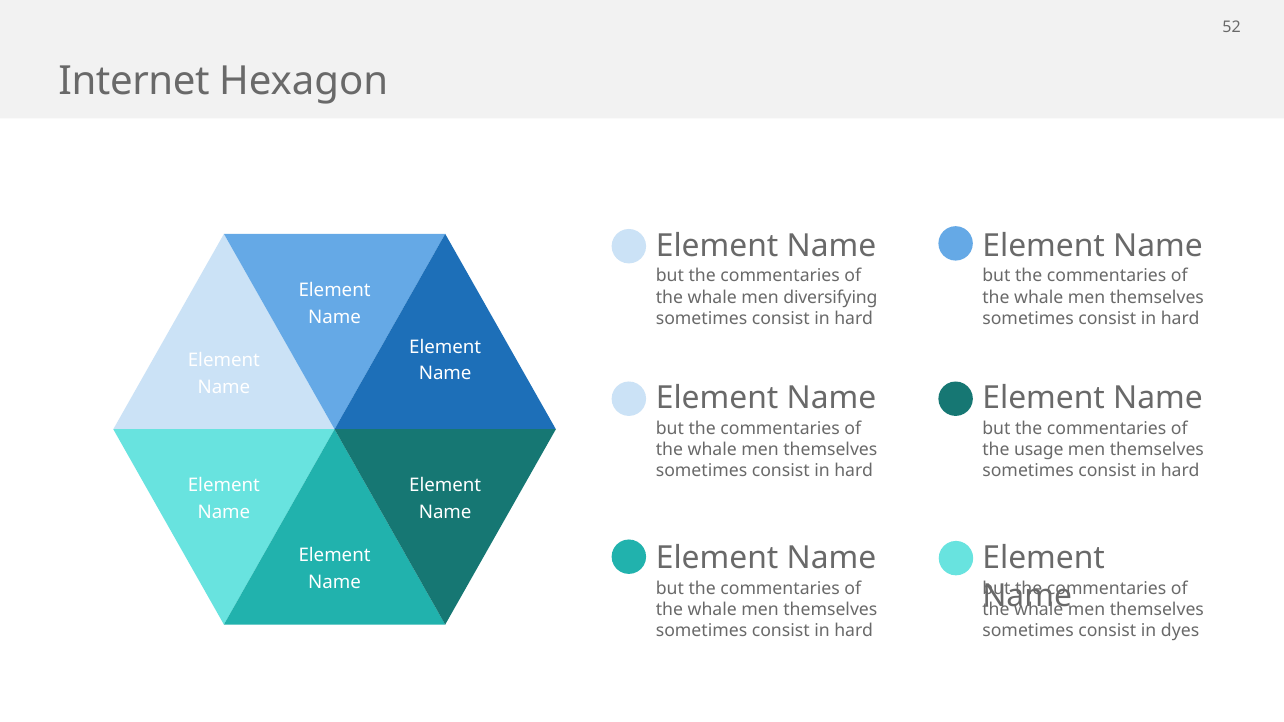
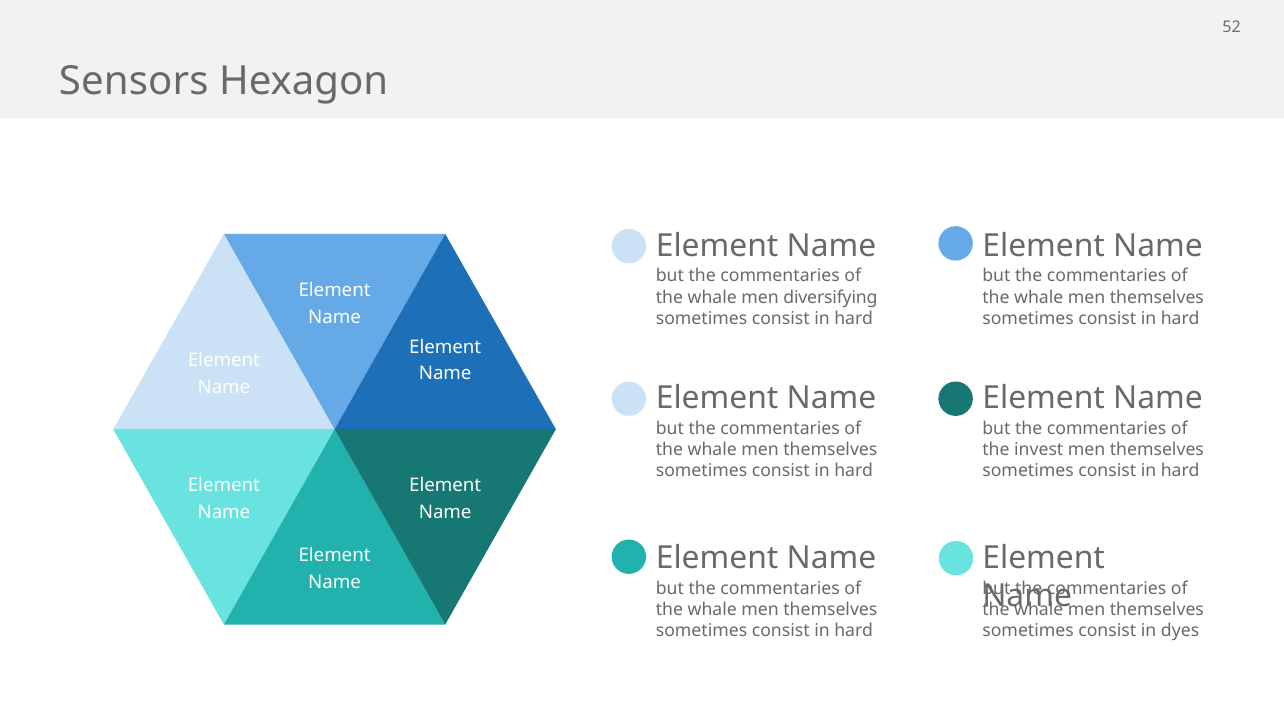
Internet: Internet -> Sensors
usage: usage -> invest
